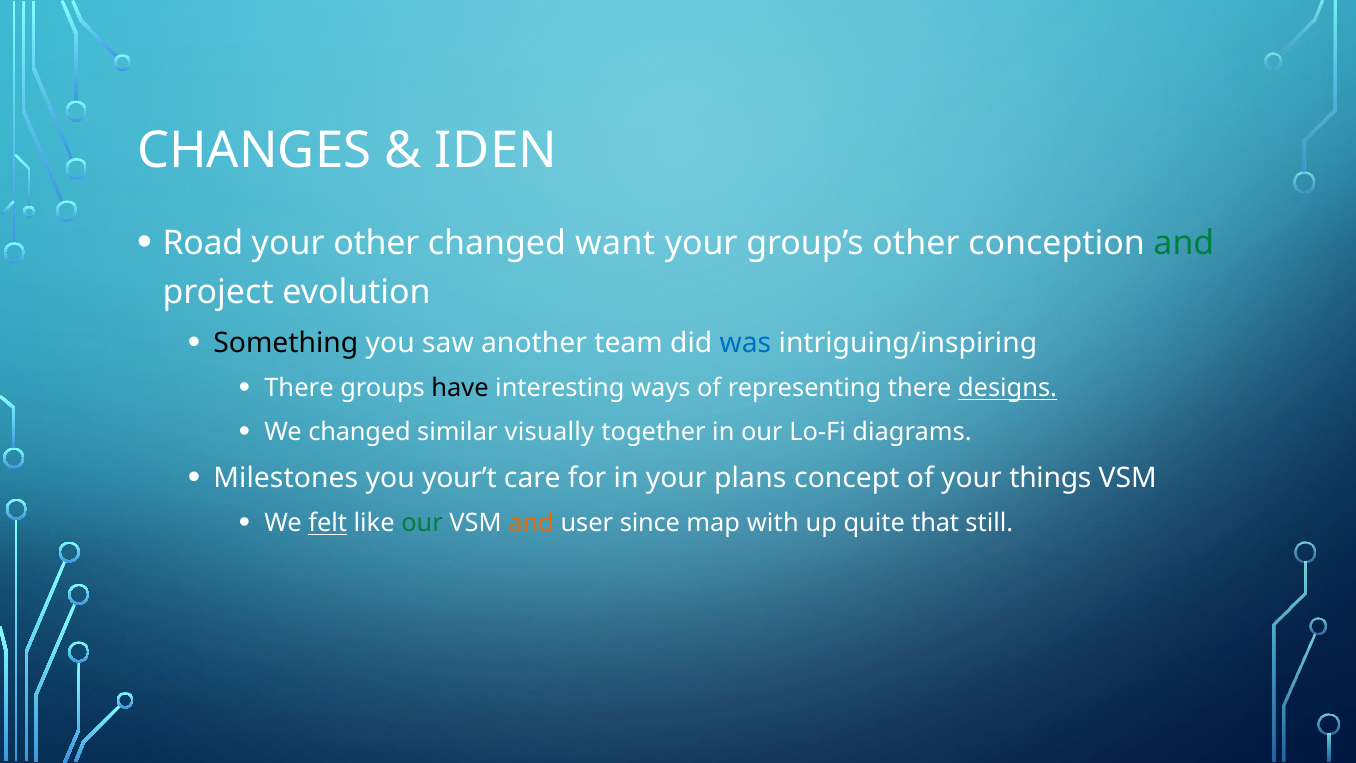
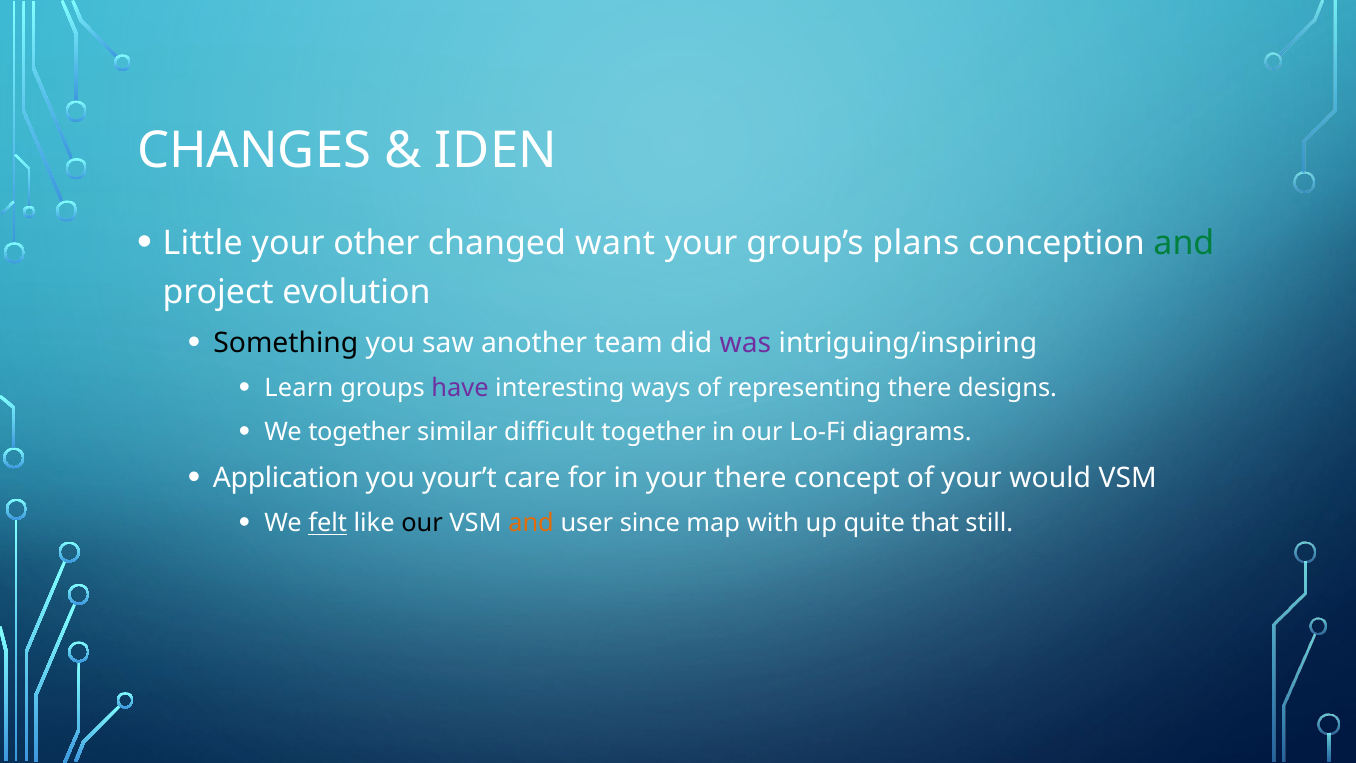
Road: Road -> Little
group’s other: other -> plans
was colour: blue -> purple
There at (299, 388): There -> Learn
have colour: black -> purple
designs underline: present -> none
We changed: changed -> together
visually: visually -> difficult
Milestones: Milestones -> Application
your plans: plans -> there
things: things -> would
our at (422, 523) colour: green -> black
